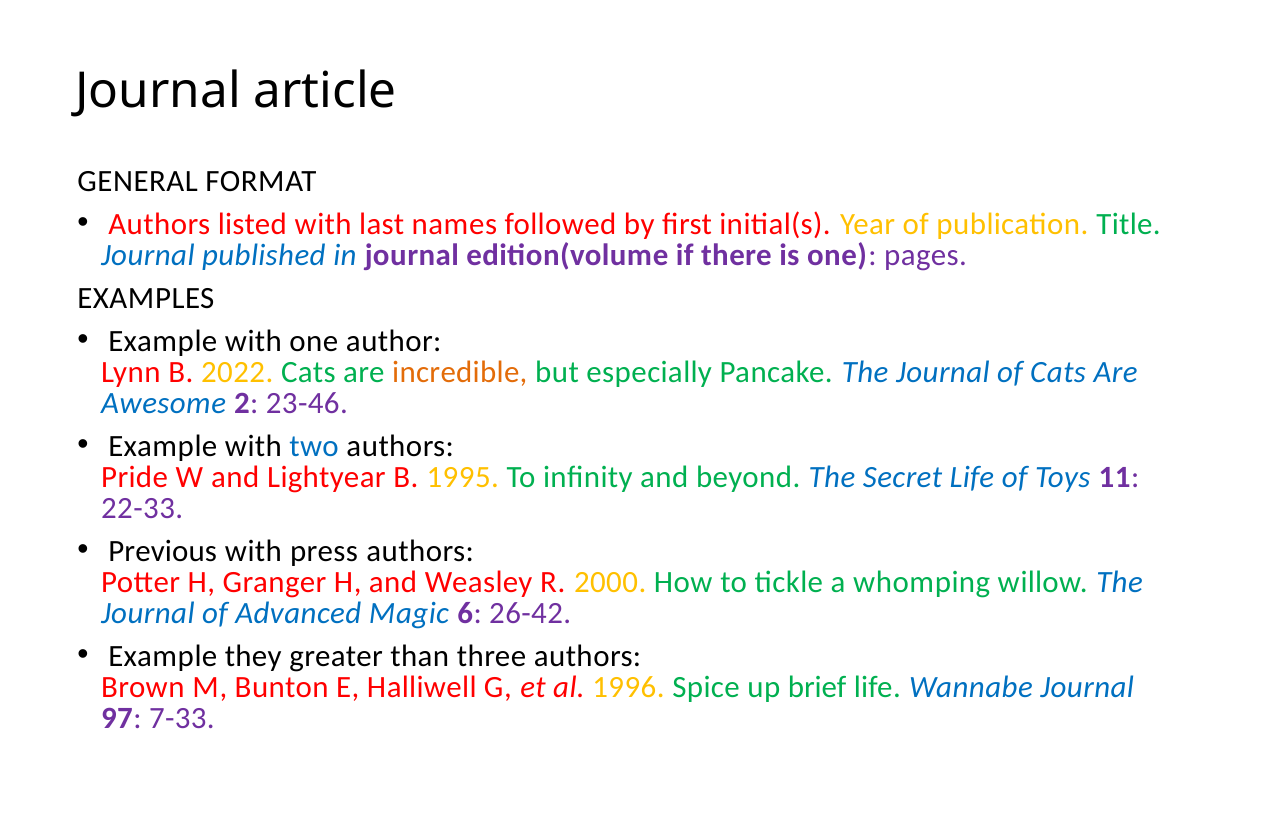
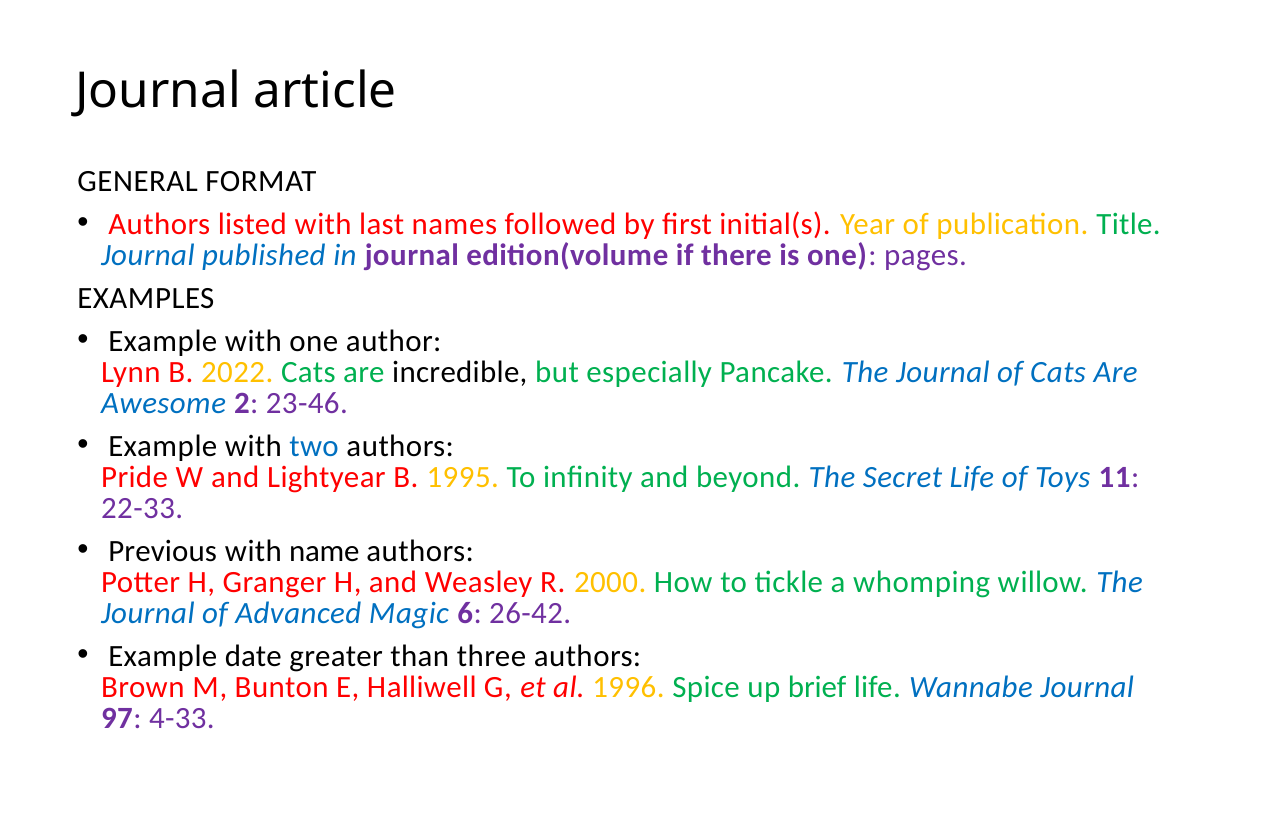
incredible colour: orange -> black
press: press -> name
they: they -> date
7-33: 7-33 -> 4-33
